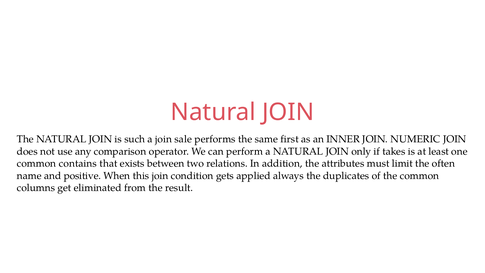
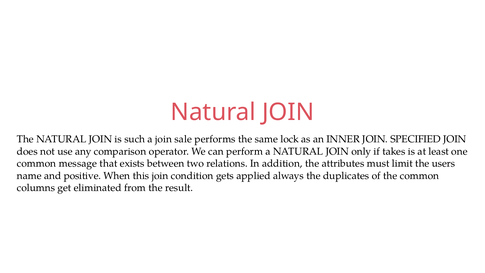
first: first -> lock
NUMERIC: NUMERIC -> SPECIFIED
contains: contains -> message
often: often -> users
